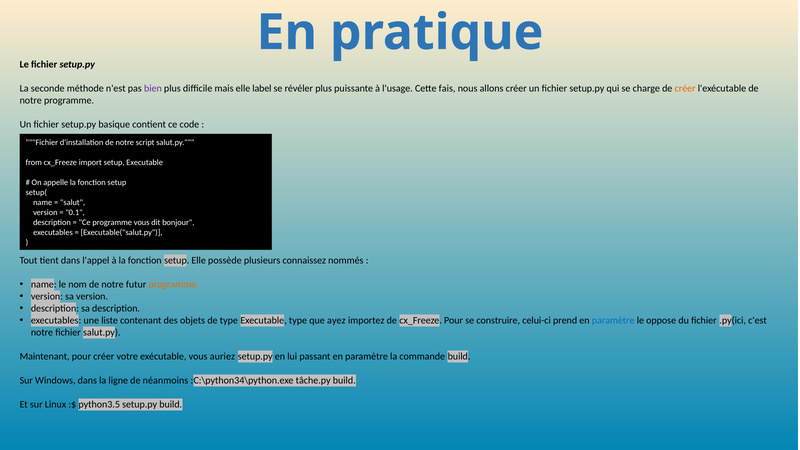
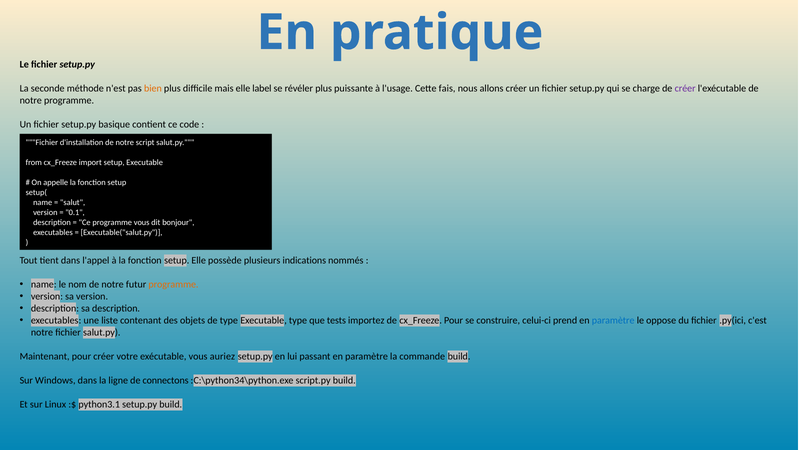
bien colour: purple -> orange
créer at (685, 89) colour: orange -> purple
connaissez: connaissez -> indications
ayez: ayez -> tests
néanmoins: néanmoins -> connectons
tâche.py: tâche.py -> script.py
python3.5: python3.5 -> python3.1
